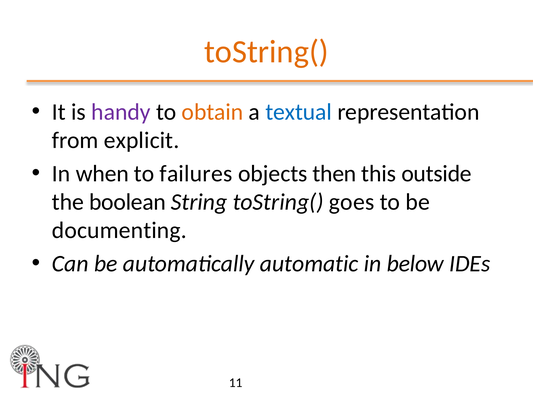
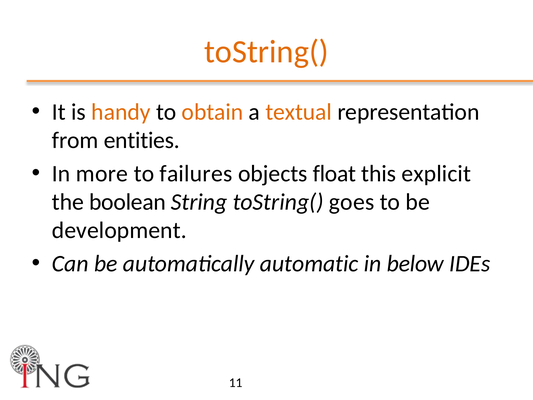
handy colour: purple -> orange
textual colour: blue -> orange
explicit: explicit -> entities
when: when -> more
then: then -> float
outside: outside -> explicit
documenting: documenting -> development
